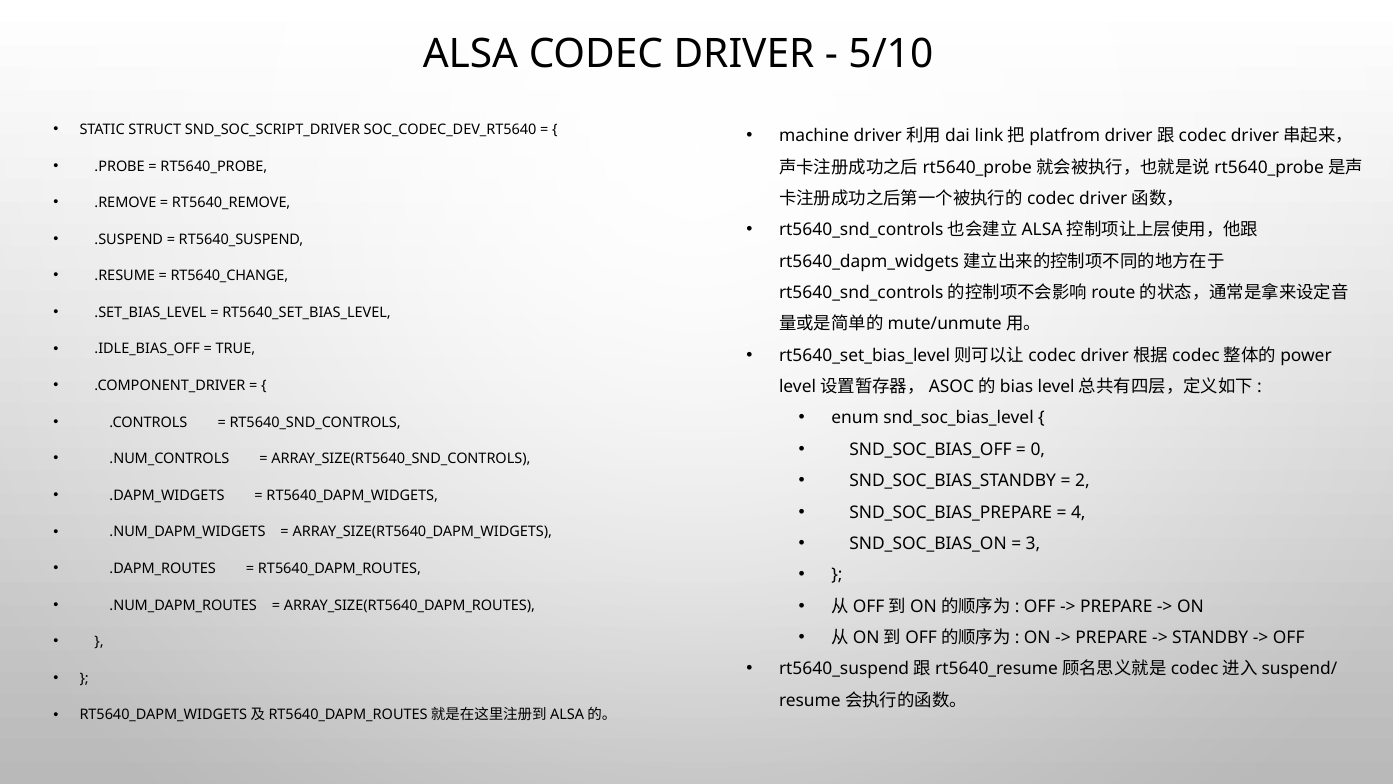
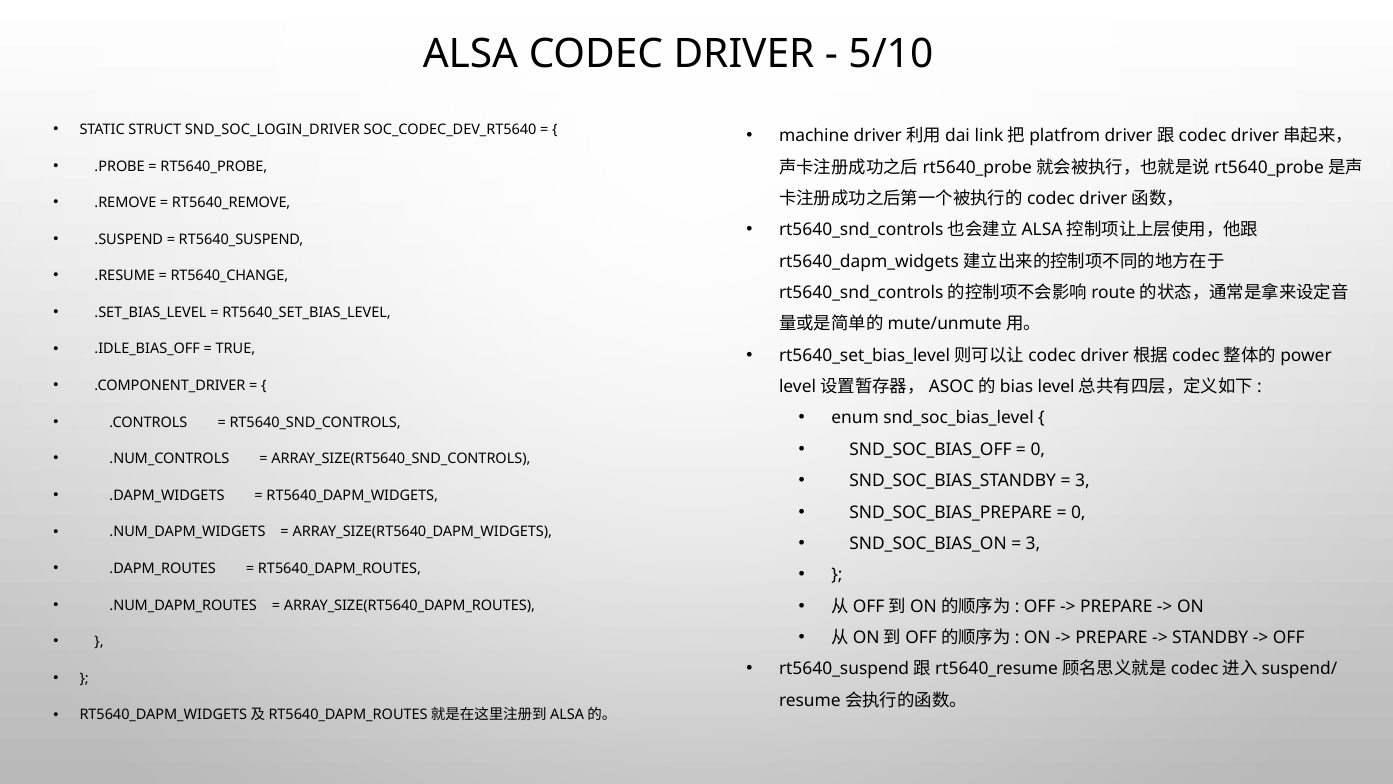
SND_SOC_SCRIPT_DRIVER: SND_SOC_SCRIPT_DRIVER -> SND_SOC_LOGIN_DRIVER
2 at (1082, 481): 2 -> 3
4 at (1078, 512): 4 -> 0
